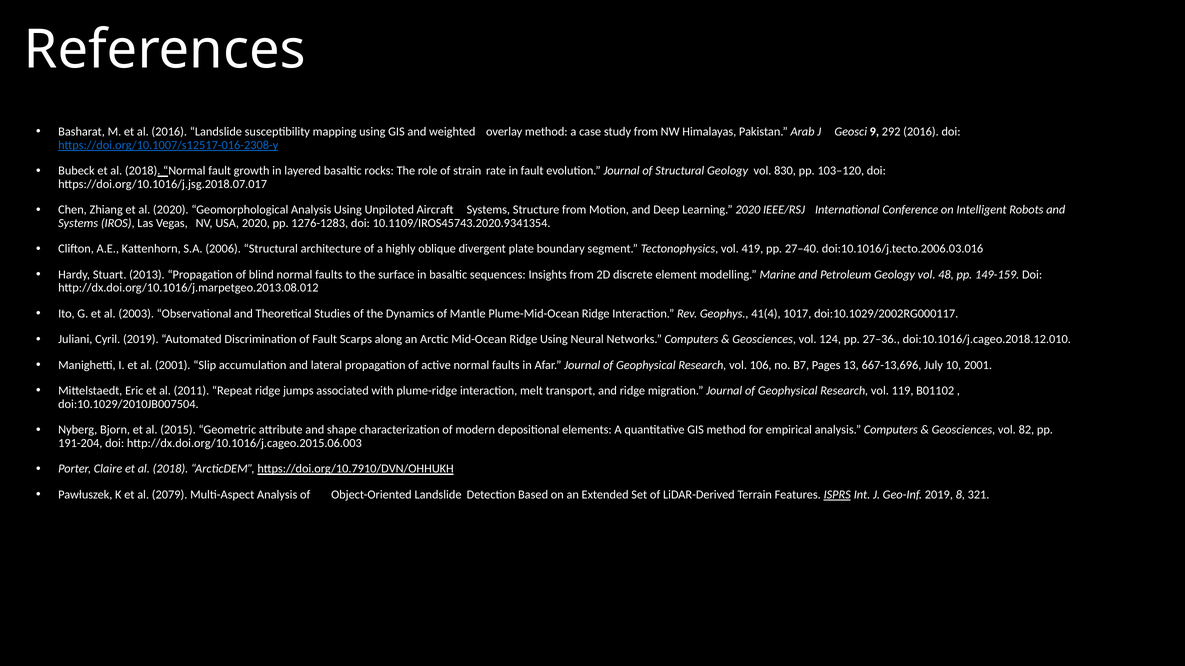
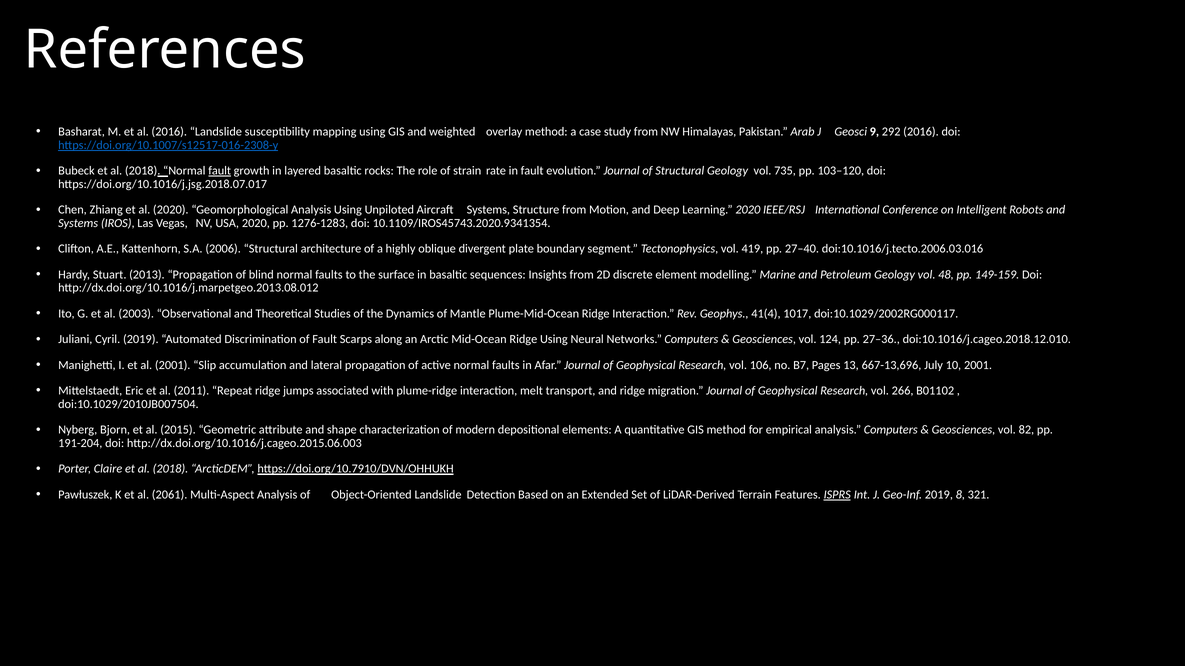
fault at (220, 171) underline: none -> present
830: 830 -> 735
119: 119 -> 266
2079: 2079 -> 2061
